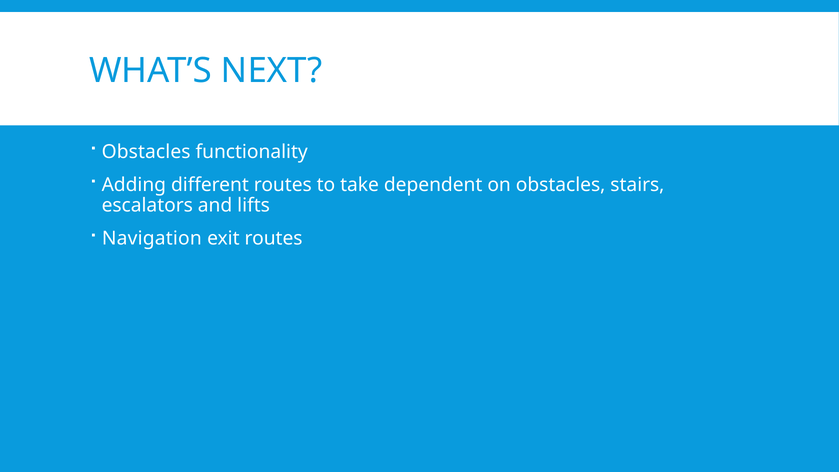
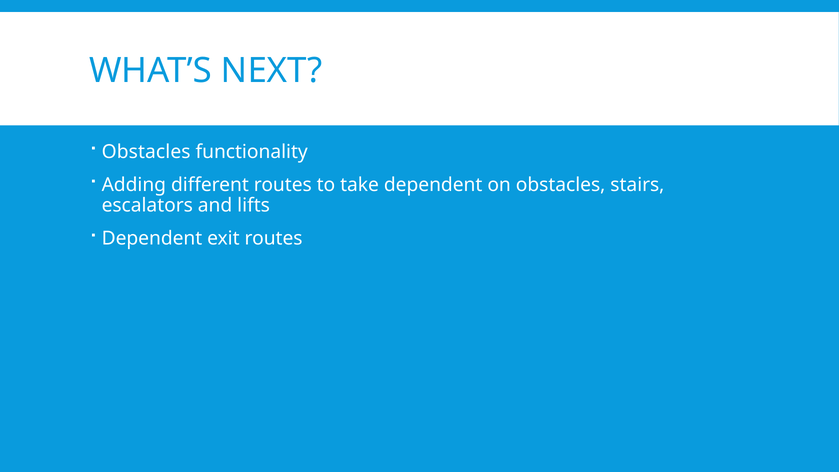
Navigation at (152, 239): Navigation -> Dependent
